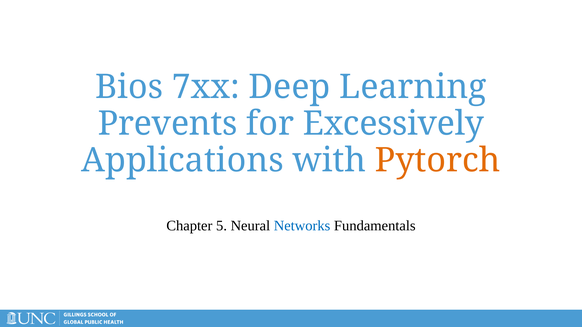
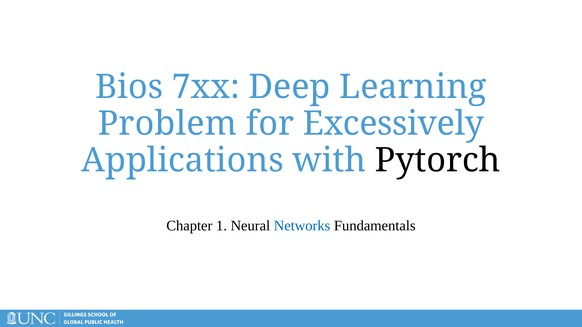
Prevents: Prevents -> Problem
Pytorch colour: orange -> black
5: 5 -> 1
